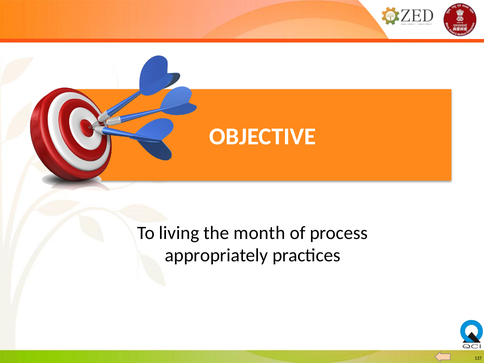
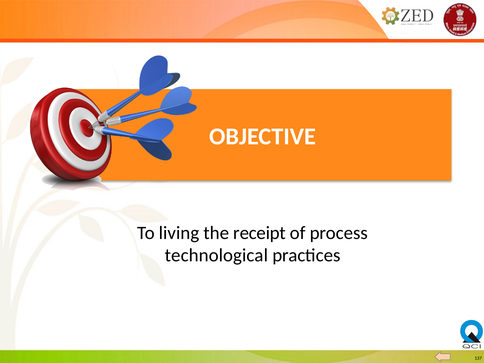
month: month -> receipt
appropriately: appropriately -> technological
